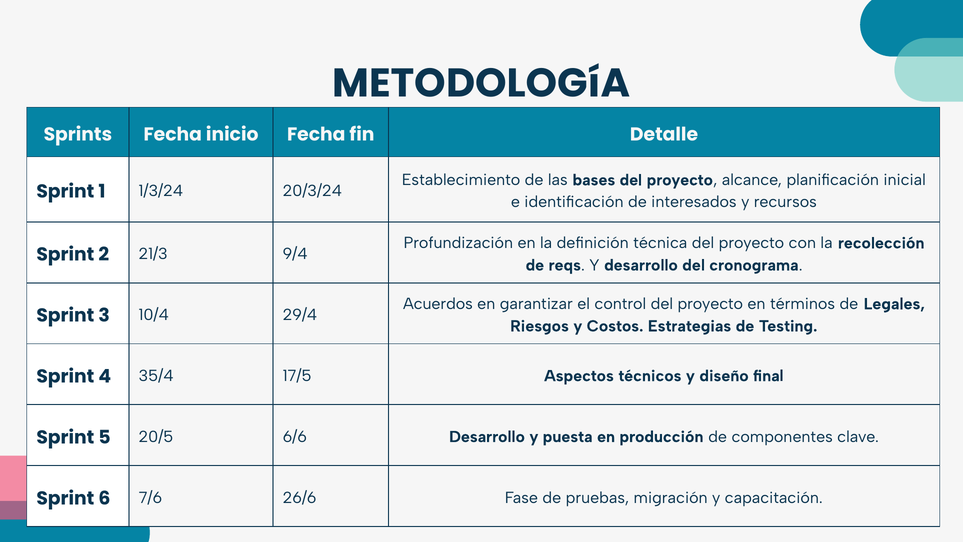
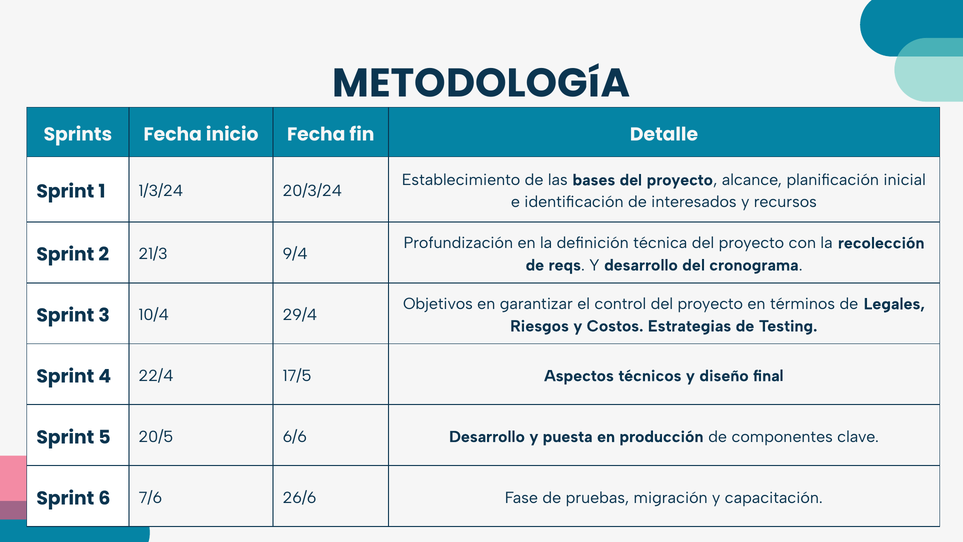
Acuerdos: Acuerdos -> Objetivos
35/4: 35/4 -> 22/4
